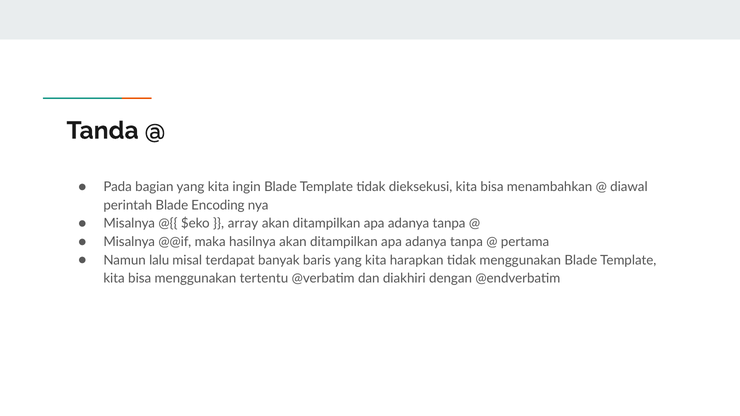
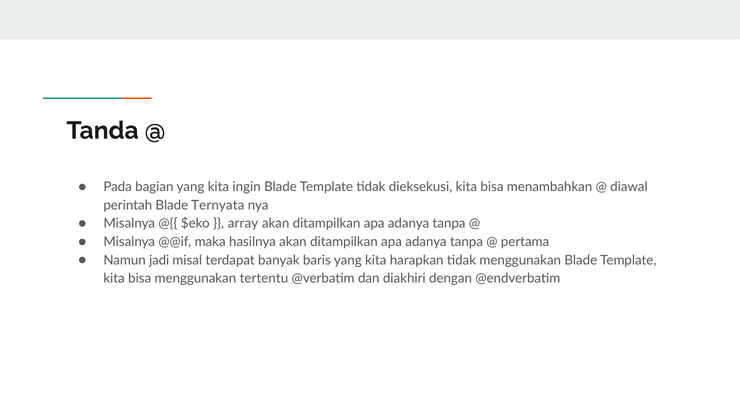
Encoding: Encoding -> Ternyata
lalu: lalu -> jadi
